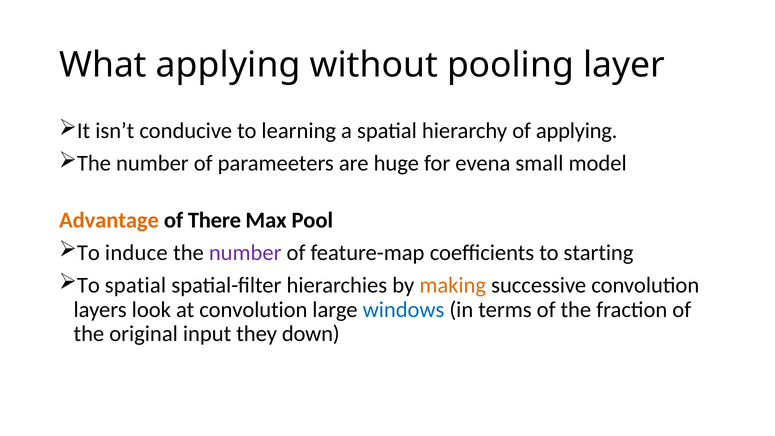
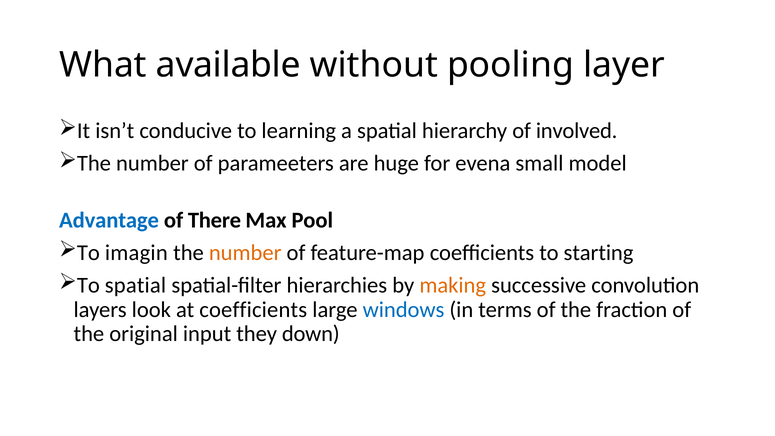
What applying: applying -> available
of applying: applying -> involved
Advantage colour: orange -> blue
induce: induce -> imagin
number at (245, 253) colour: purple -> orange
at convolution: convolution -> coefficients
